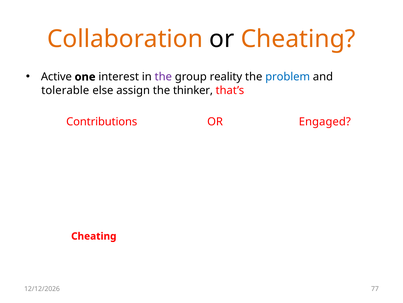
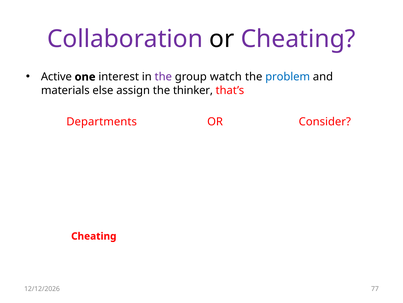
Collaboration colour: orange -> purple
Cheating at (298, 39) colour: orange -> purple
reality: reality -> watch
tolerable: tolerable -> materials
Contributions: Contributions -> Departments
Engaged: Engaged -> Consider
